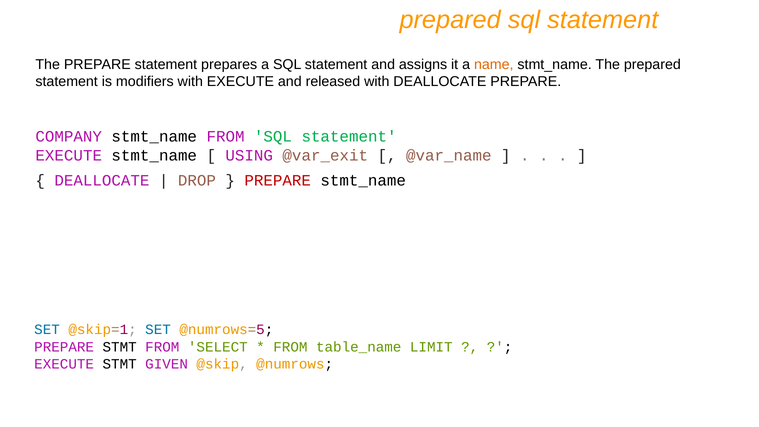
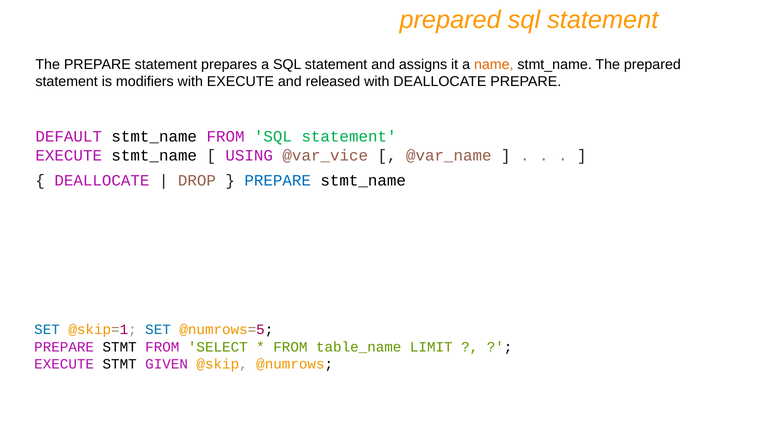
COMPANY: COMPANY -> DEFAULT
@var_exit: @var_exit -> @var_vice
PREPARE at (278, 180) colour: red -> blue
